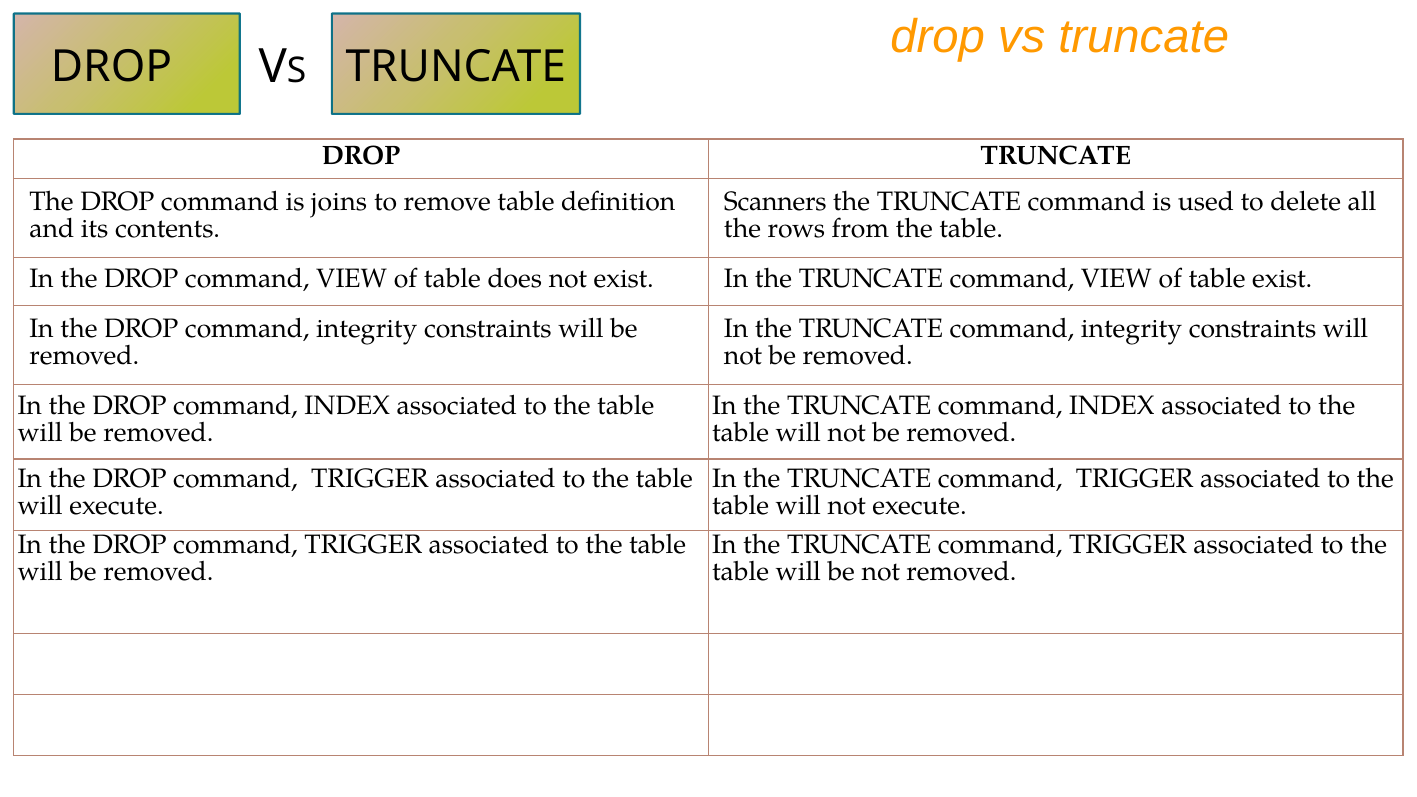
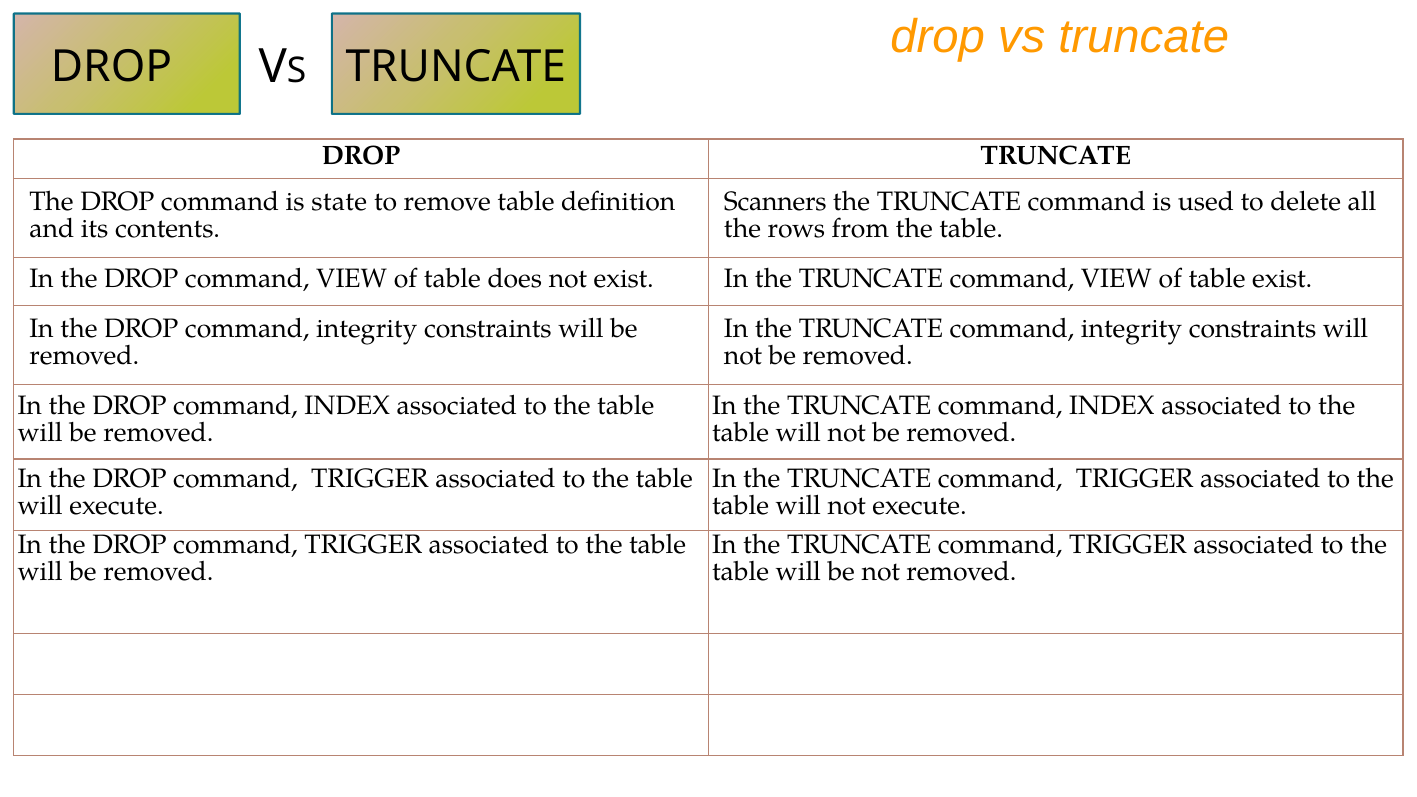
joins: joins -> state
